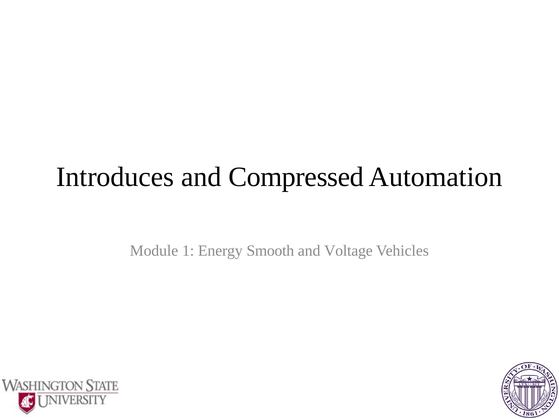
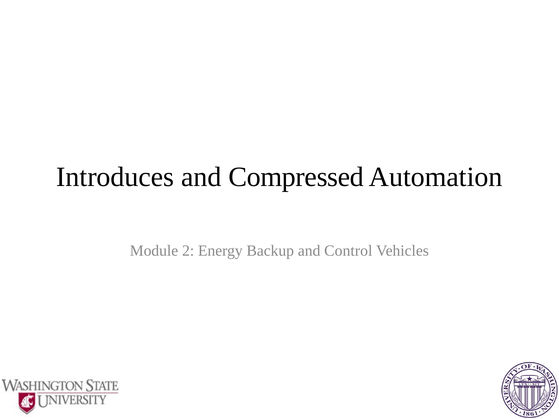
Module 1: 1 -> 2
Smooth: Smooth -> Backup
Voltage: Voltage -> Control
